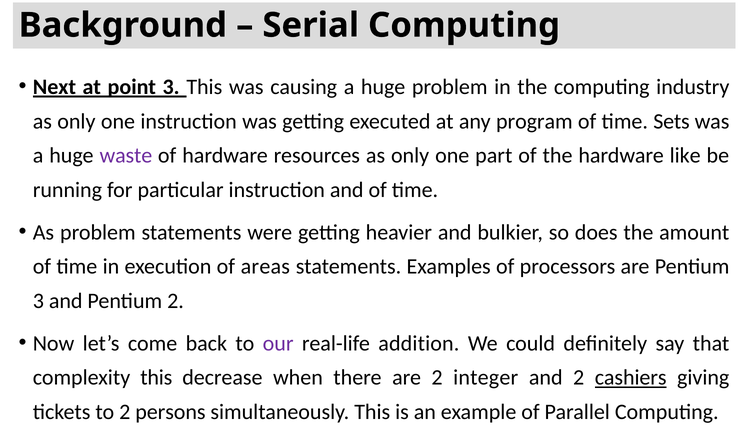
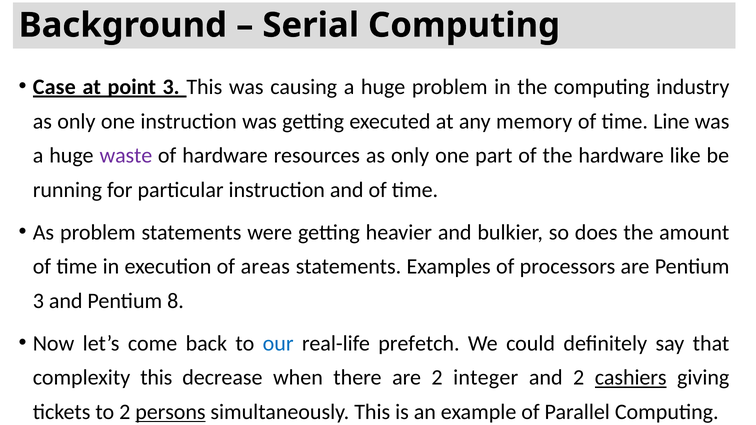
Next: Next -> Case
program: program -> memory
Sets: Sets -> Line
Pentium 2: 2 -> 8
our colour: purple -> blue
addition: addition -> prefetch
persons underline: none -> present
